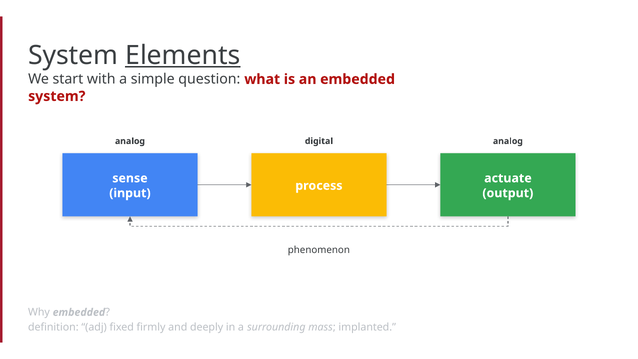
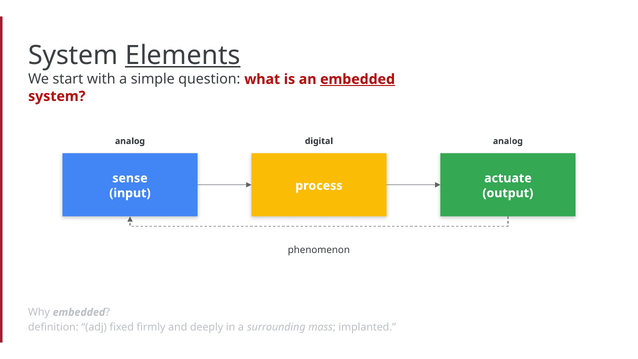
embedded at (358, 79) underline: none -> present
